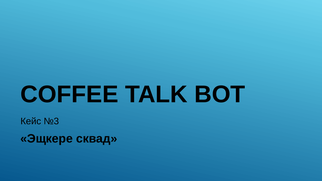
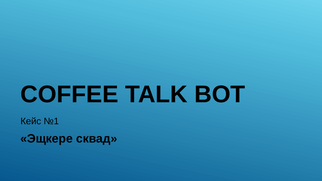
№3: №3 -> №1
